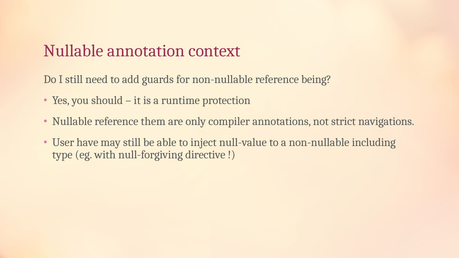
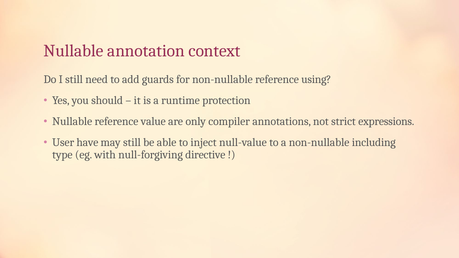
being: being -> using
them: them -> value
navigations: navigations -> expressions
